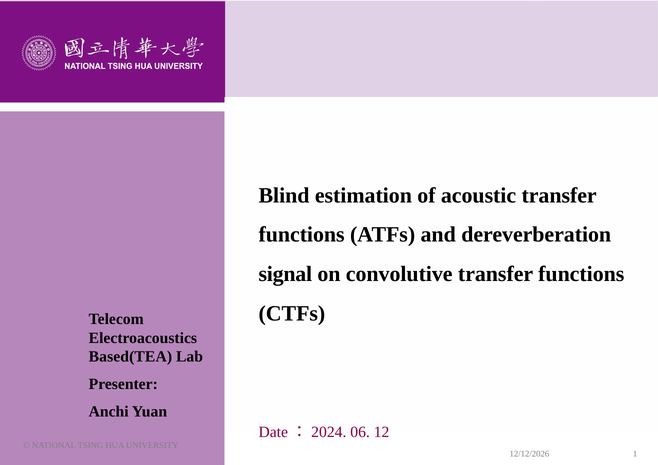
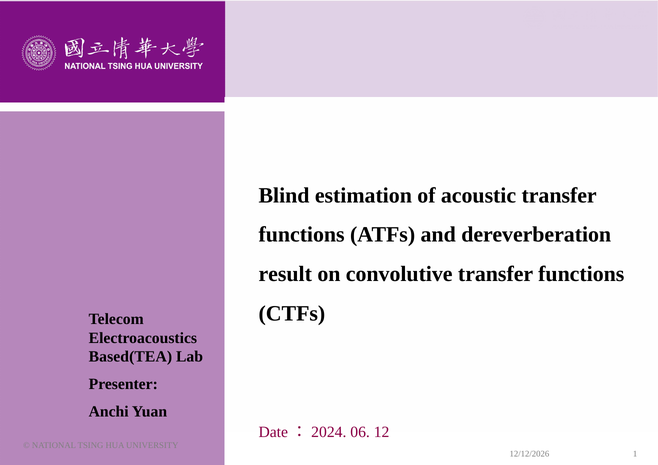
signal: signal -> result
